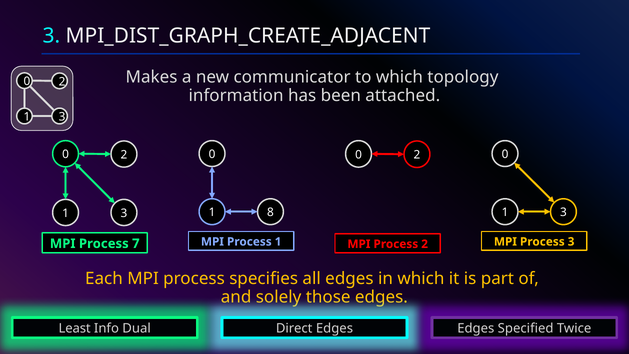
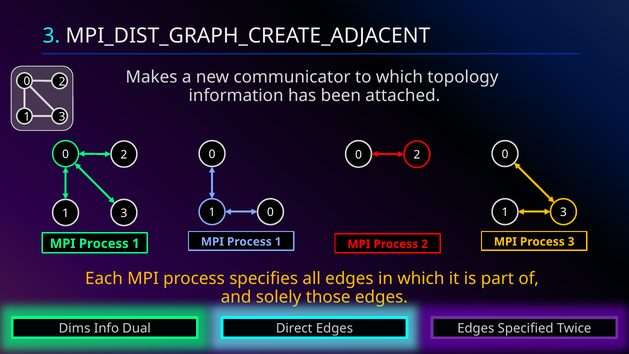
8 at (270, 212): 8 -> 0
7 at (136, 244): 7 -> 1
Least: Least -> Dims
